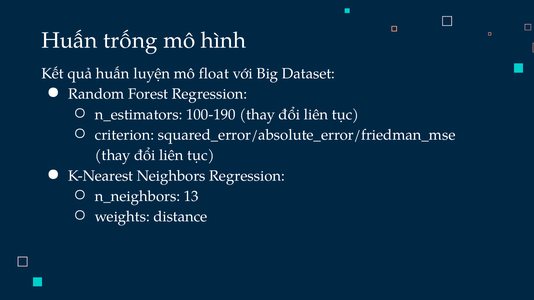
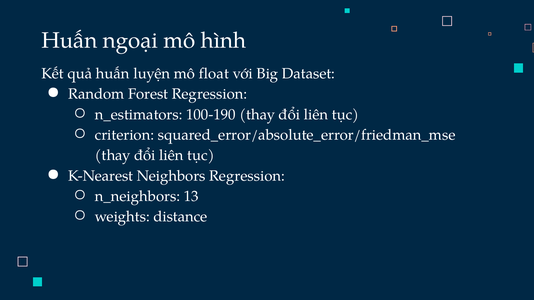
trống: trống -> ngoại
